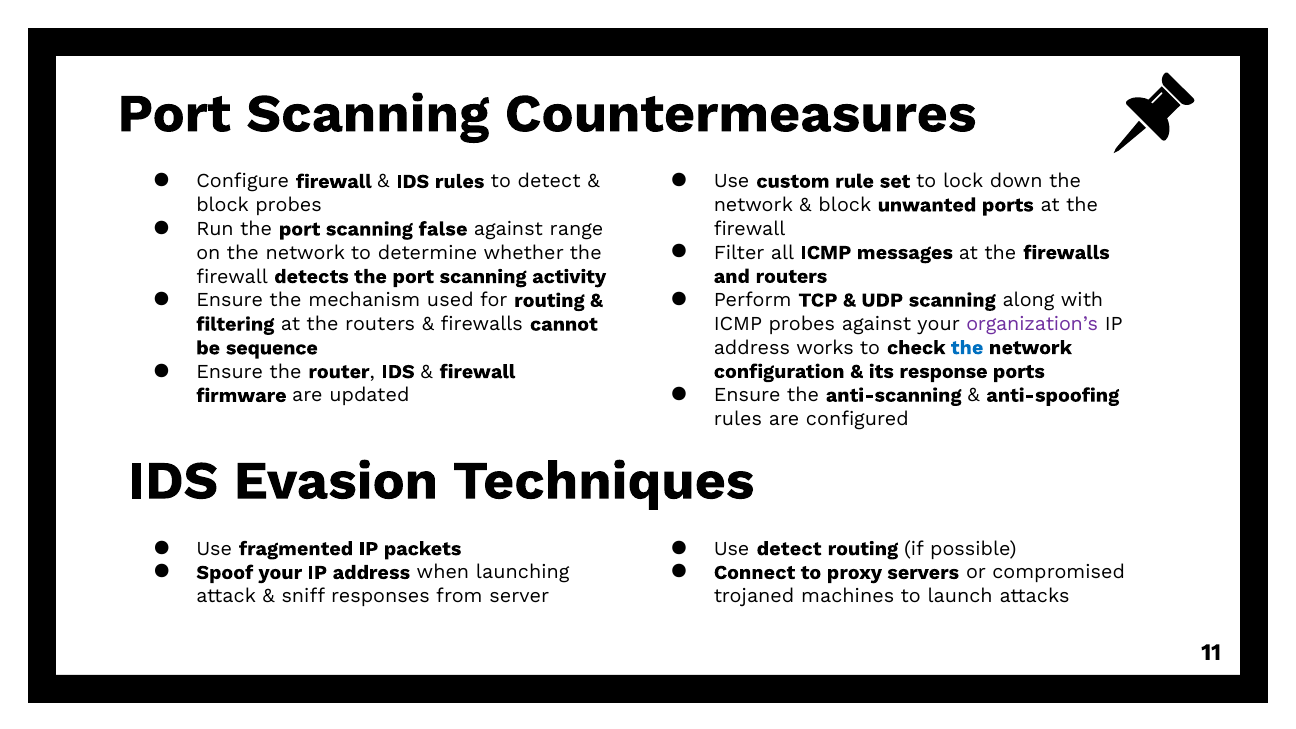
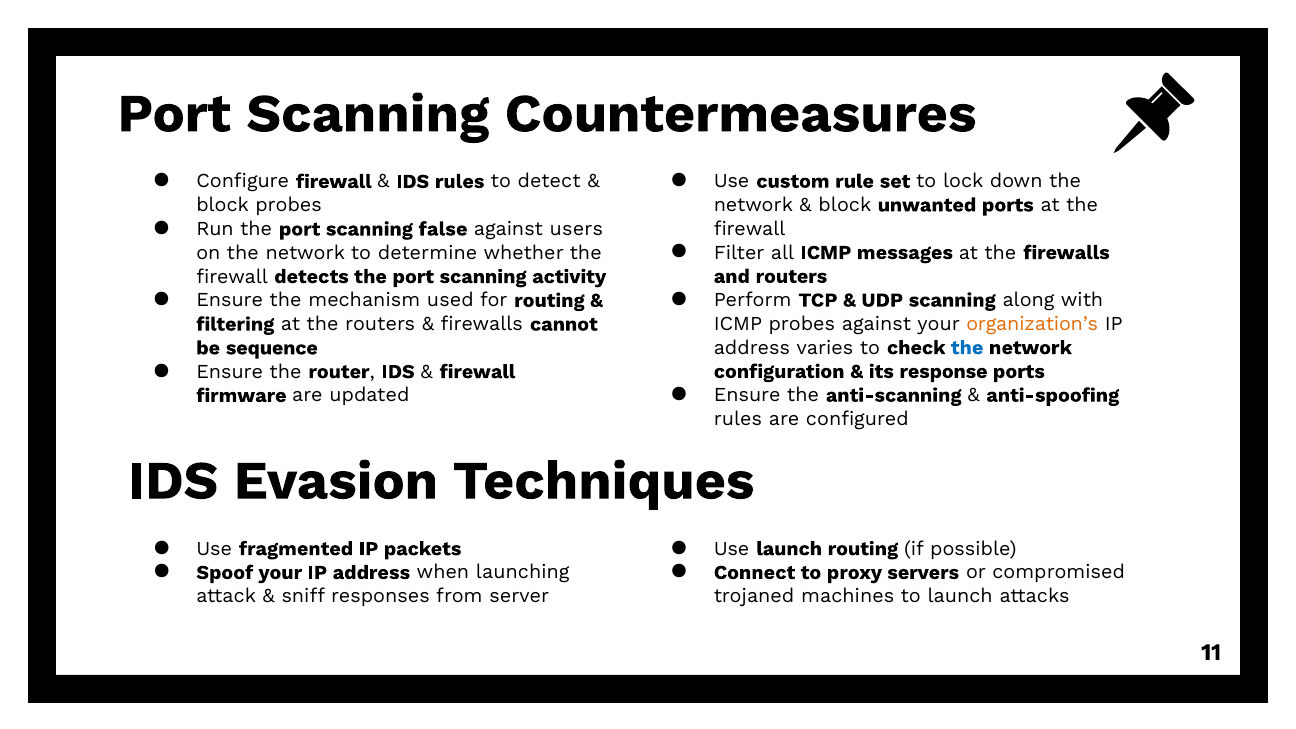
range: range -> users
organization’s colour: purple -> orange
works: works -> varies
Use detect: detect -> launch
